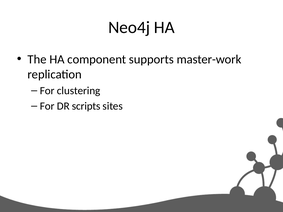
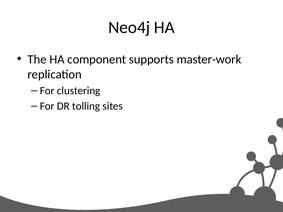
scripts: scripts -> tolling
